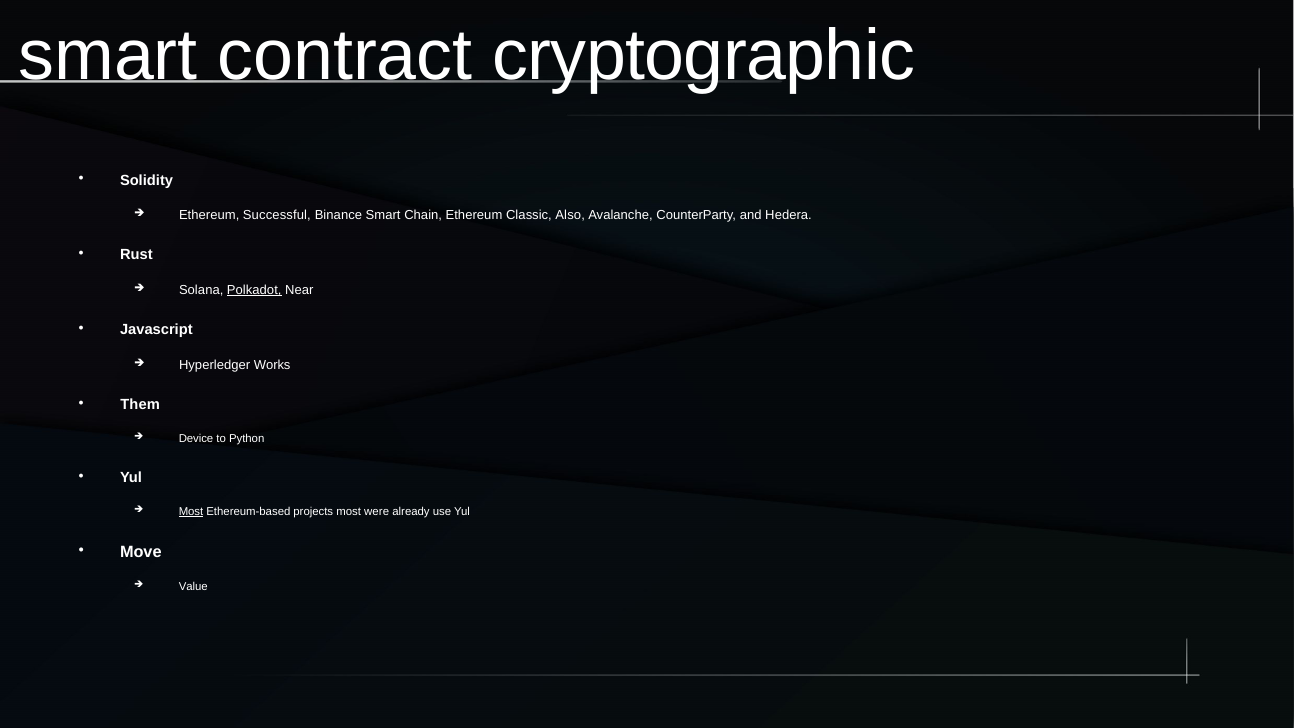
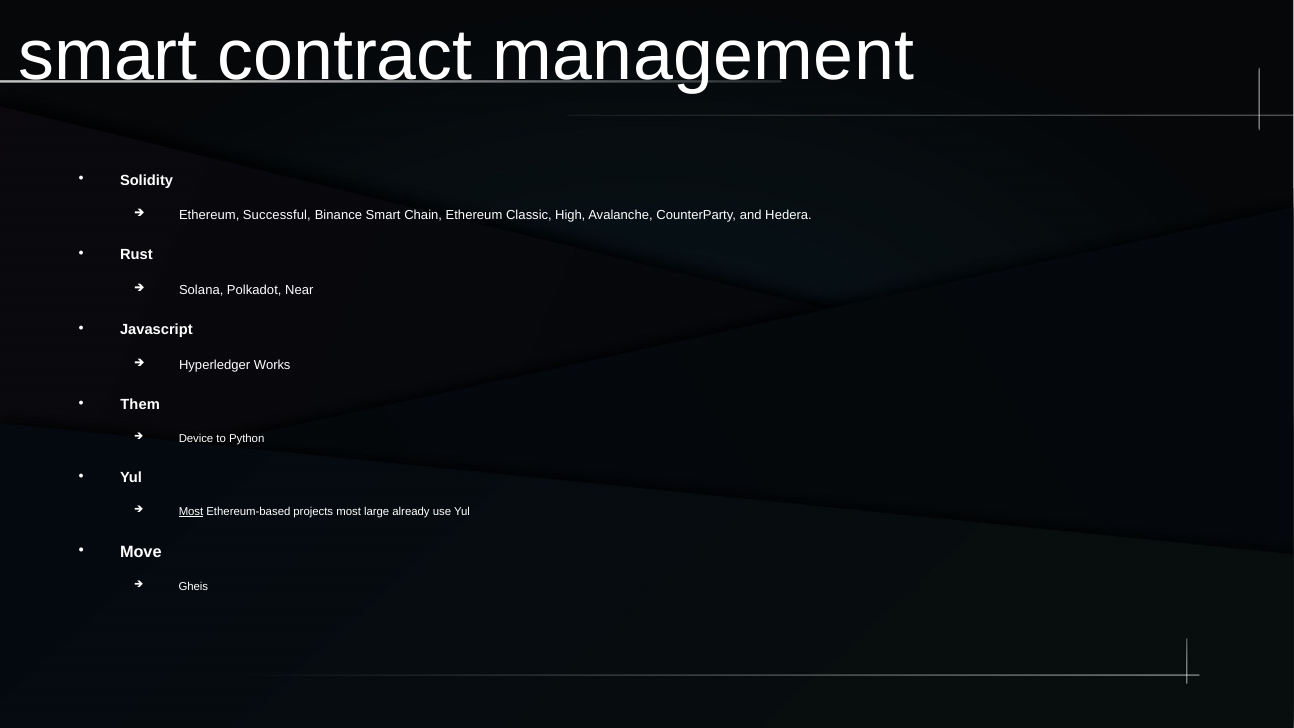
cryptographic: cryptographic -> management
Also: Also -> High
Polkadot underline: present -> none
were: were -> large
Value: Value -> Gheis
